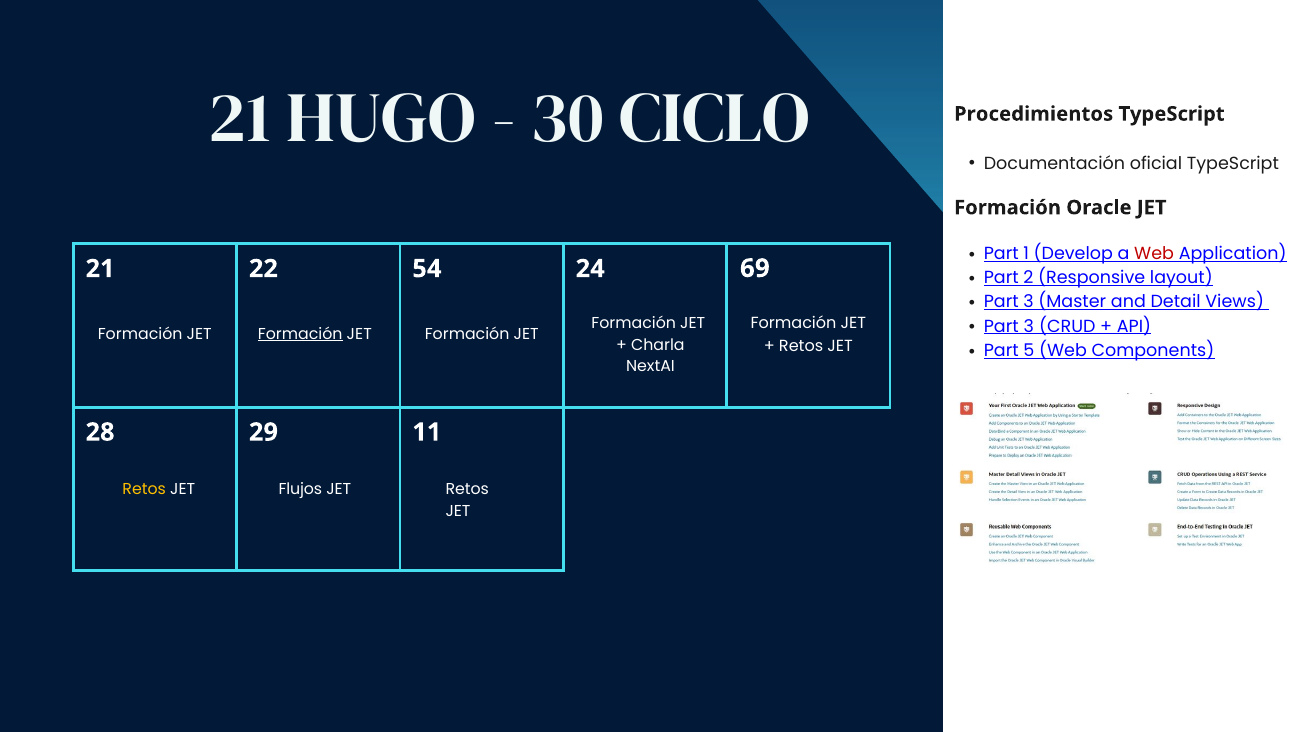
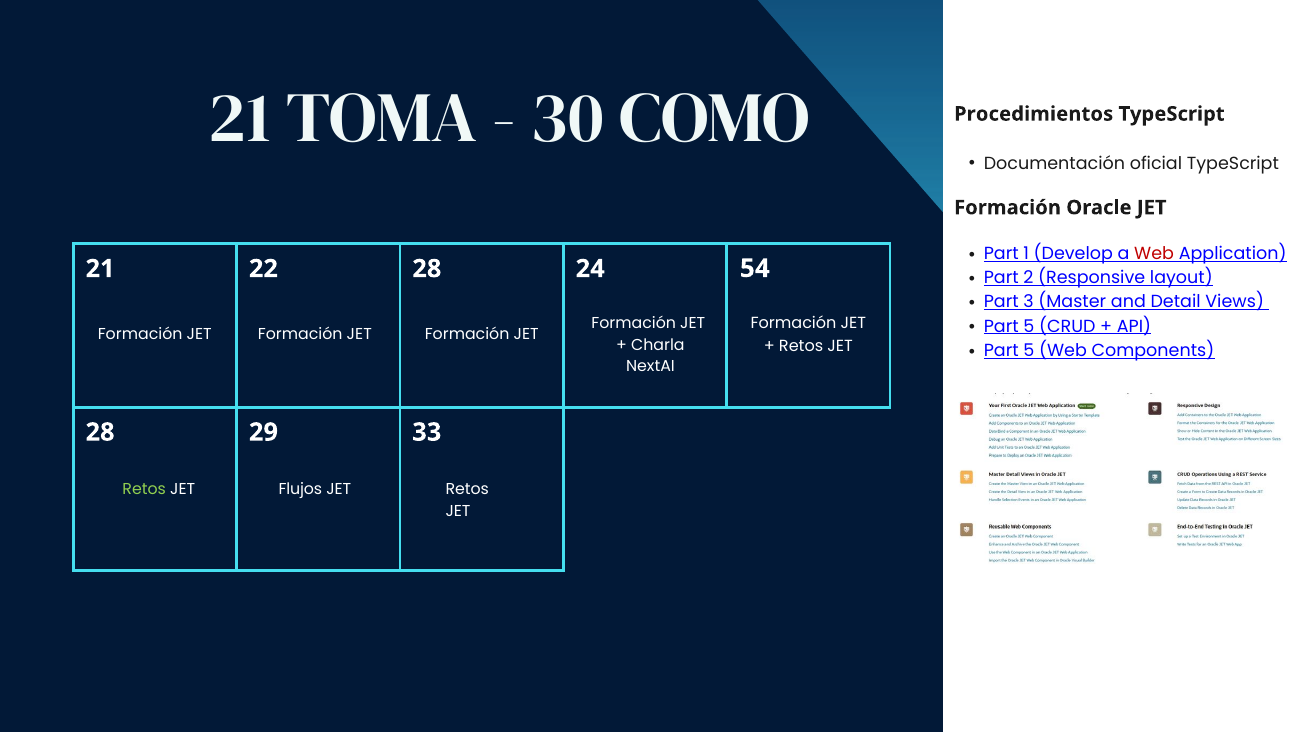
HUGO: HUGO -> TOMA
CICLO: CICLO -> COMO
22 54: 54 -> 28
69: 69 -> 54
3 at (1029, 326): 3 -> 5
Formación at (300, 334) underline: present -> none
11: 11 -> 33
Retos at (144, 489) colour: yellow -> light green
